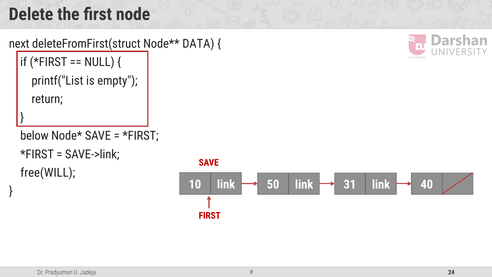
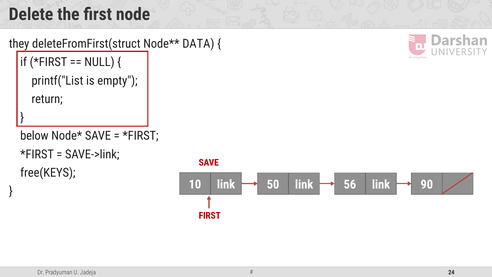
next: next -> they
free(WILL: free(WILL -> free(KEYS
31: 31 -> 56
40: 40 -> 90
